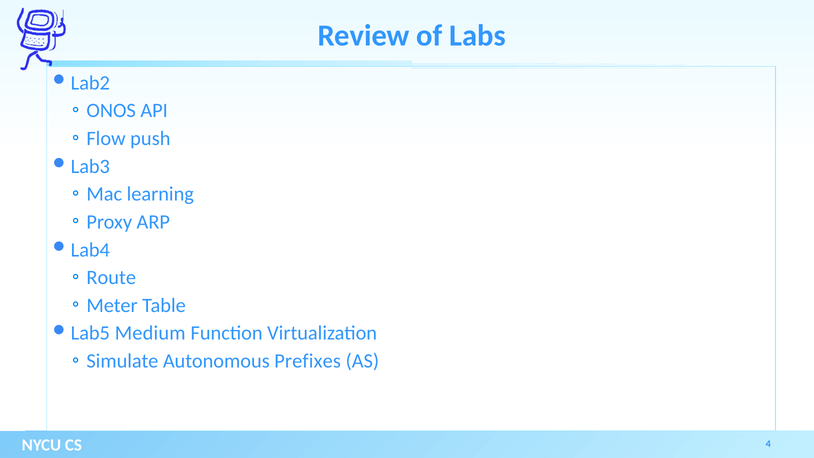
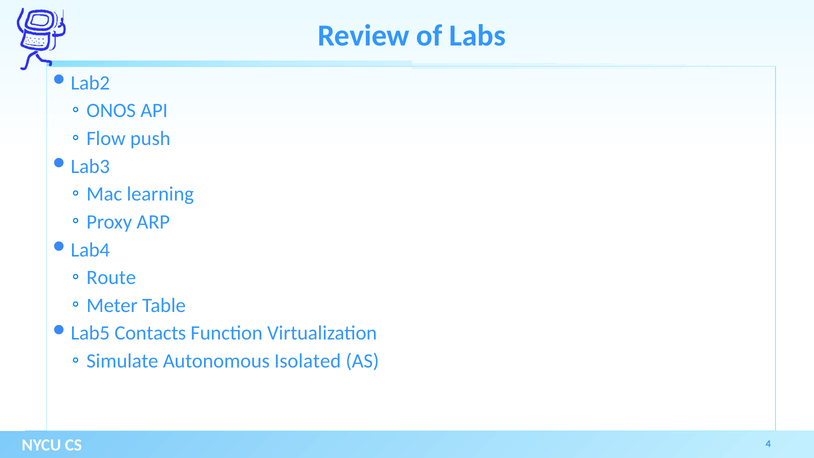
Medium: Medium -> Contacts
Prefixes: Prefixes -> Isolated
